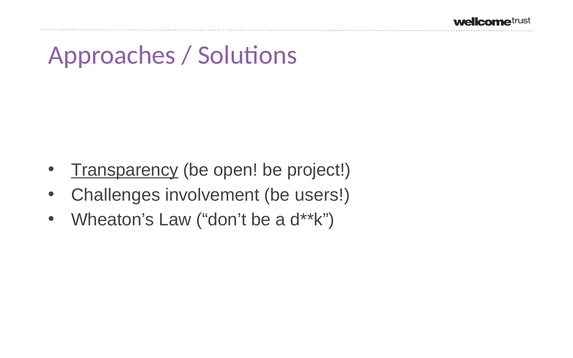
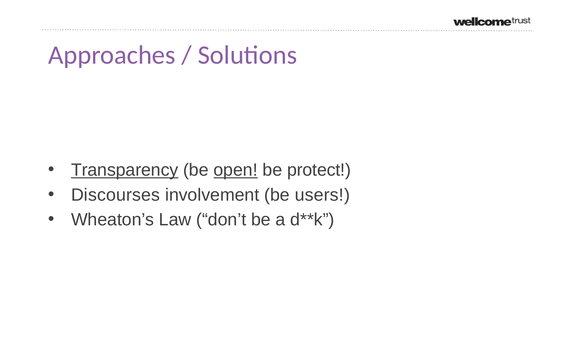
open underline: none -> present
project: project -> protect
Challenges: Challenges -> Discourses
